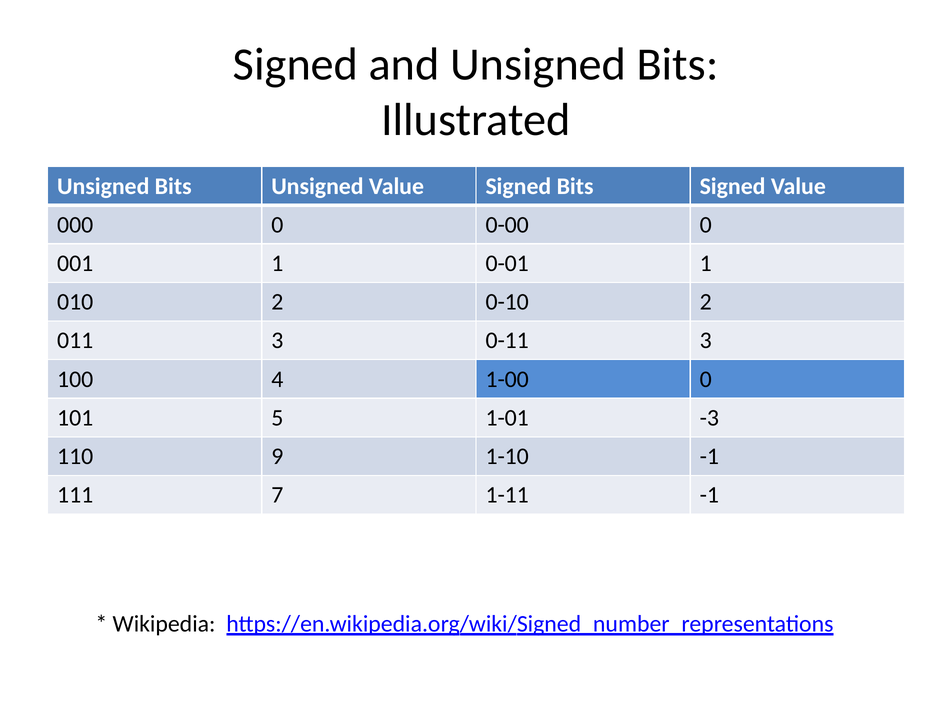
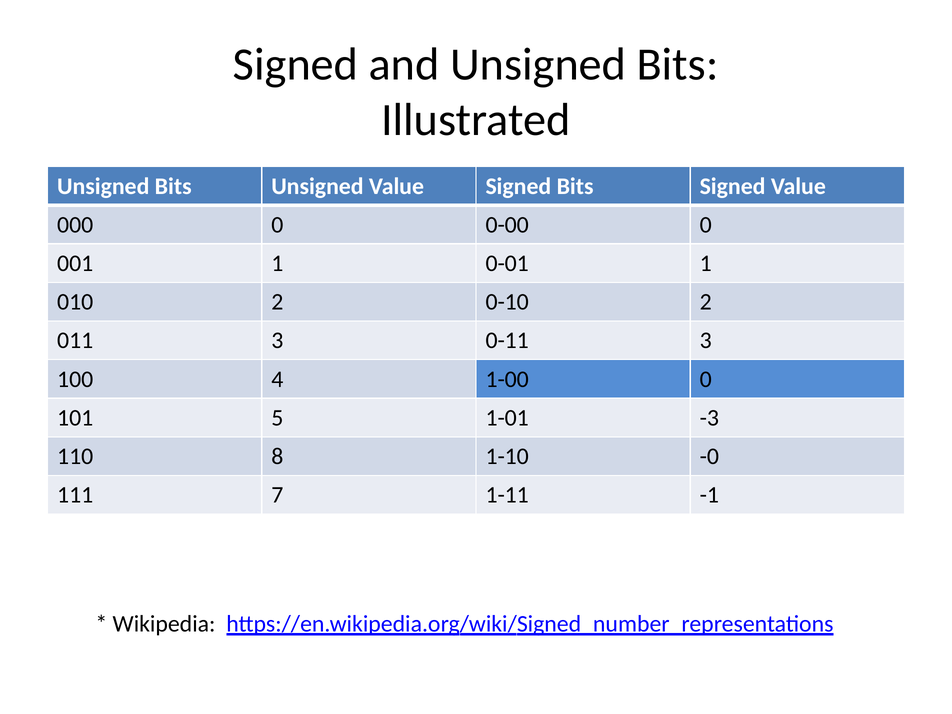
9: 9 -> 8
1-10 -1: -1 -> -0
